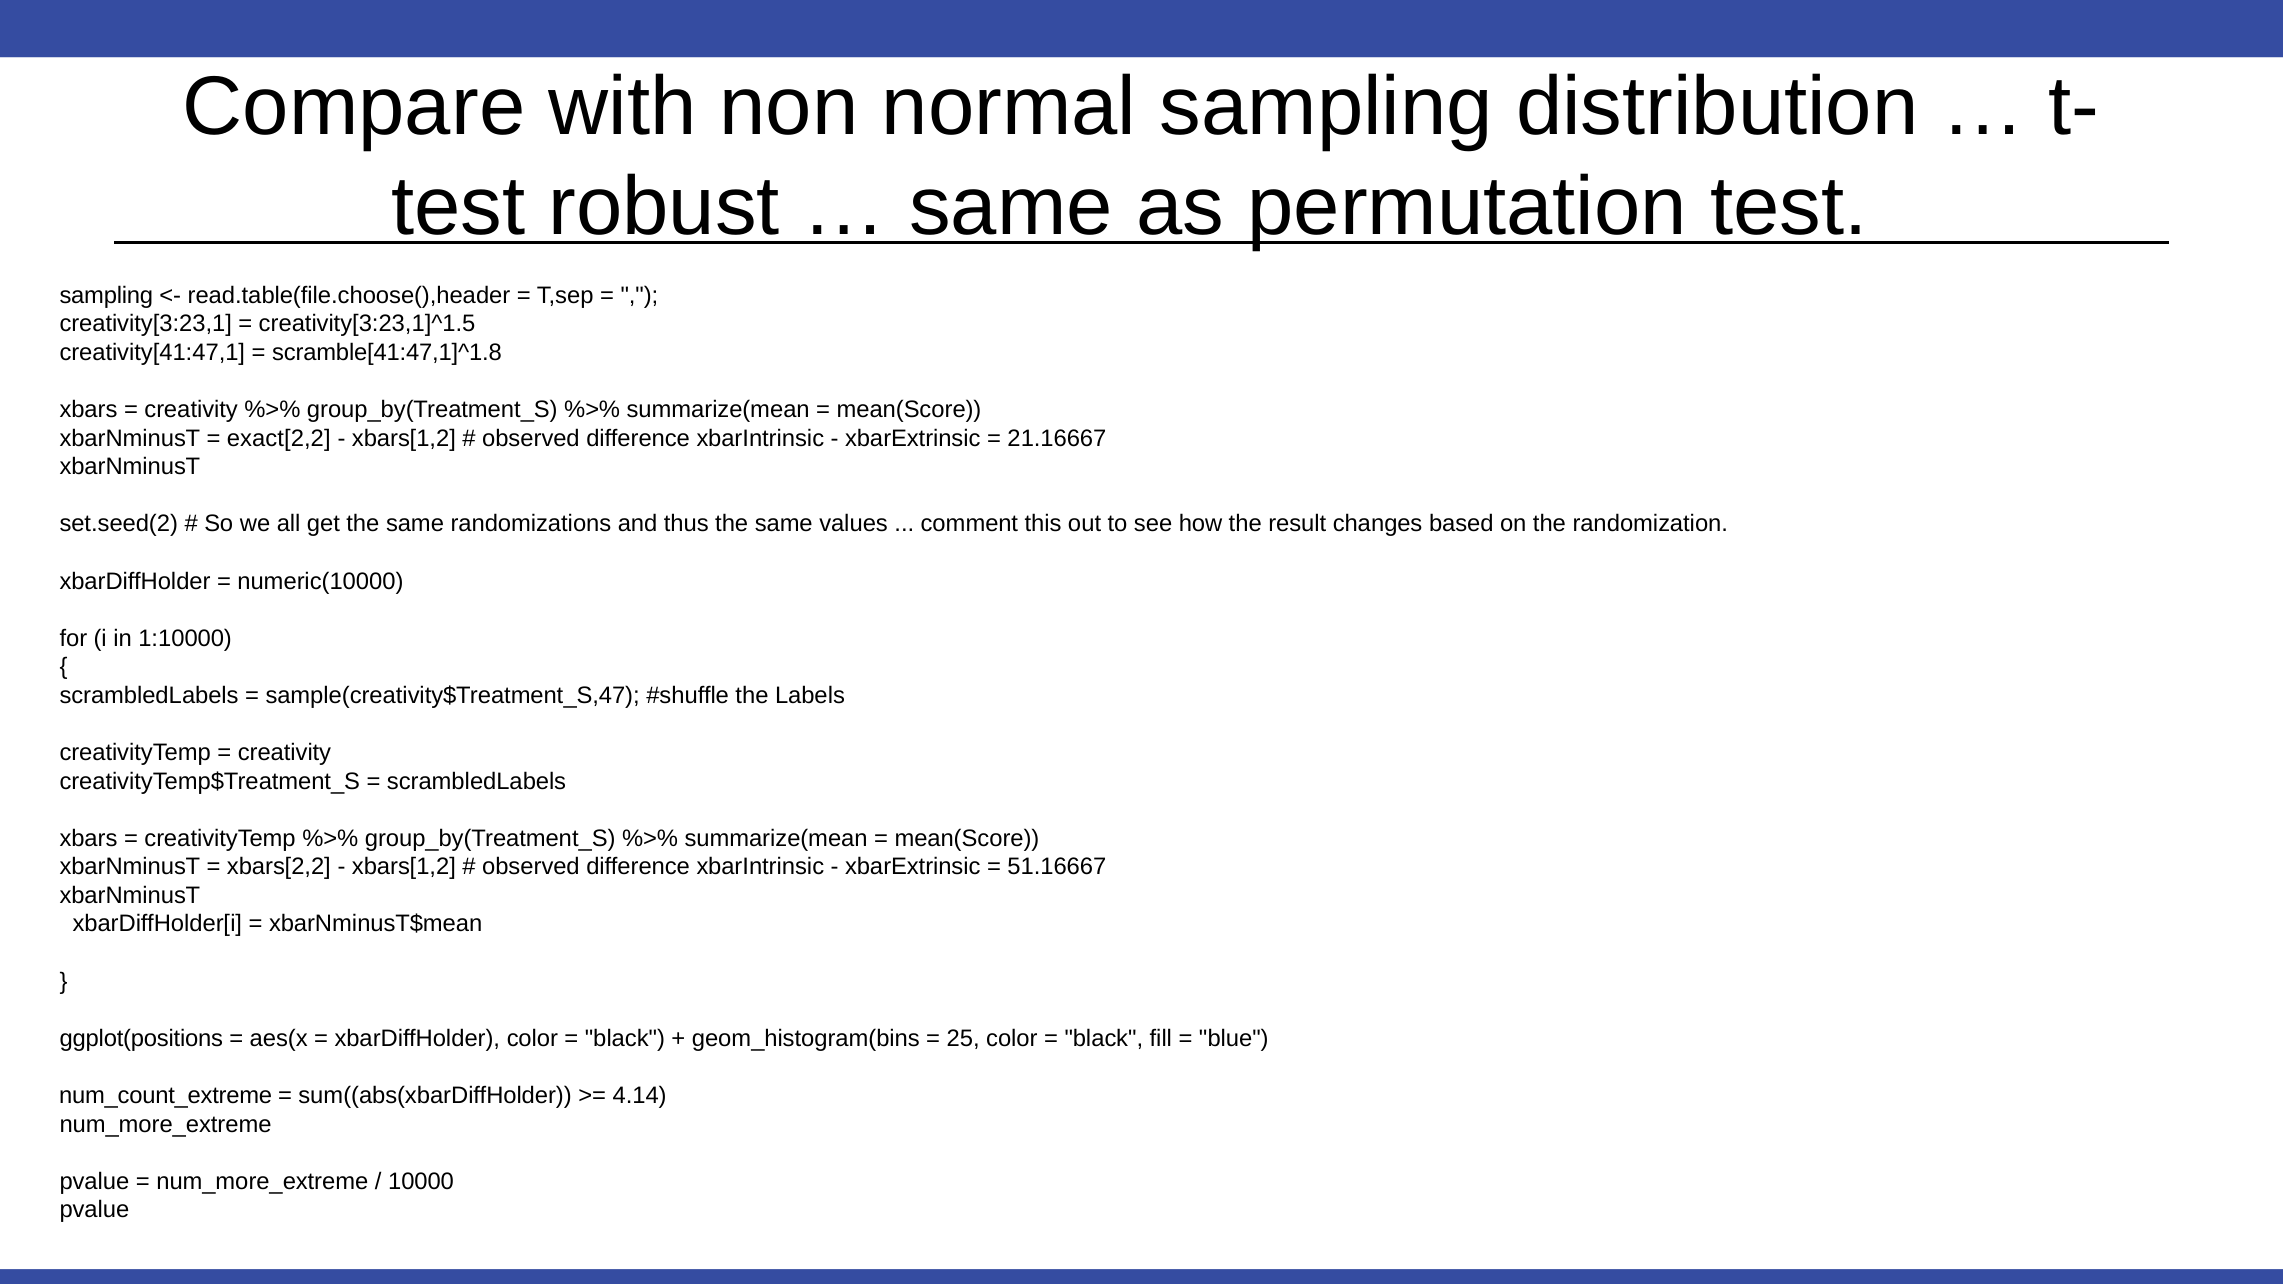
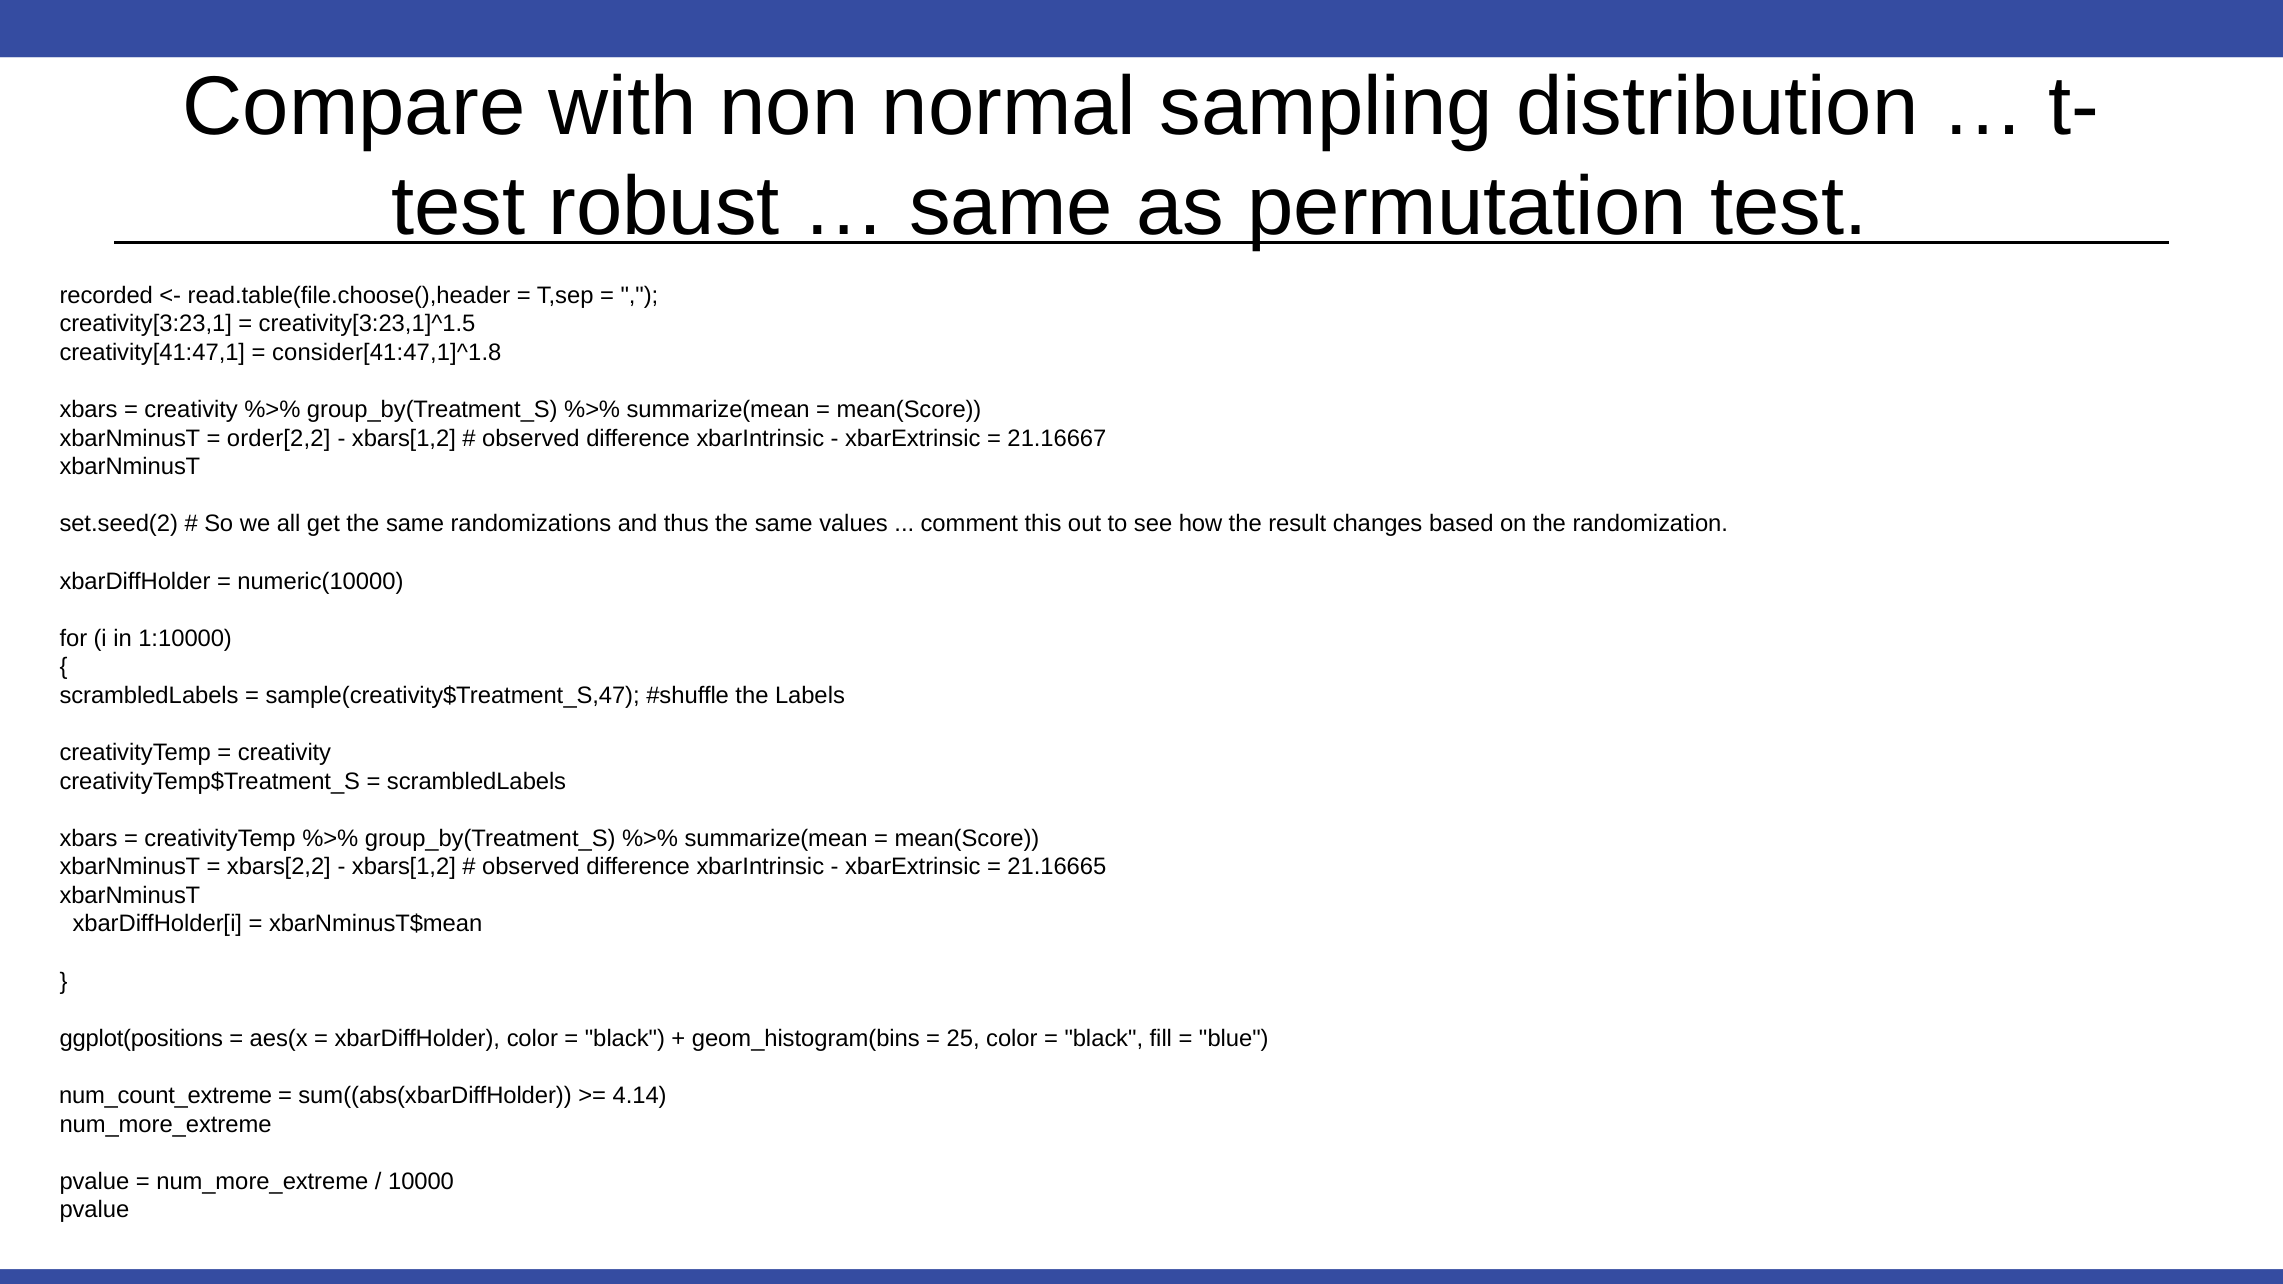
sampling at (106, 295): sampling -> recorded
scramble[41:47,1]^1.8: scramble[41:47,1]^1.8 -> consider[41:47,1]^1.8
exact[2,2: exact[2,2 -> order[2,2
51.16667: 51.16667 -> 21.16665
